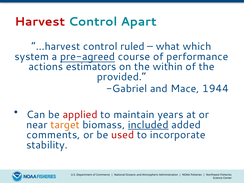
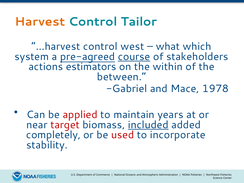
Harvest colour: red -> orange
Apart: Apart -> Tailor
ruled: ruled -> west
course underline: none -> present
performance: performance -> stakeholders
provided: provided -> between
1944: 1944 -> 1978
target colour: orange -> red
comments: comments -> completely
